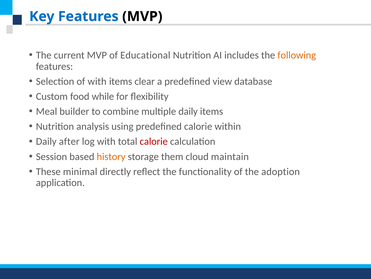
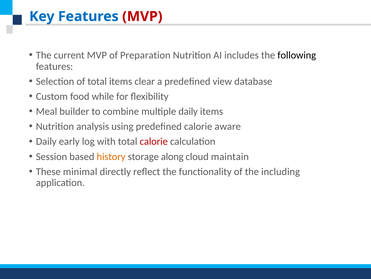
MVP at (142, 16) colour: black -> red
Educational: Educational -> Preparation
following colour: orange -> black
of with: with -> total
within: within -> aware
after: after -> early
them: them -> along
adoption: adoption -> including
